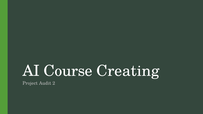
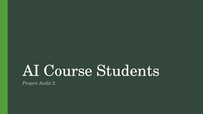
Creating: Creating -> Students
